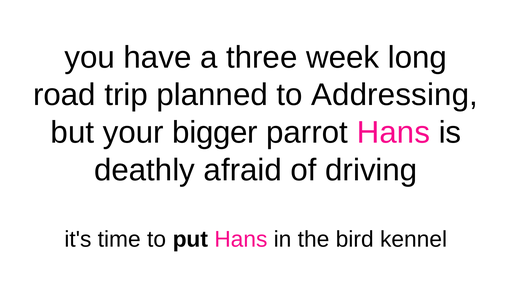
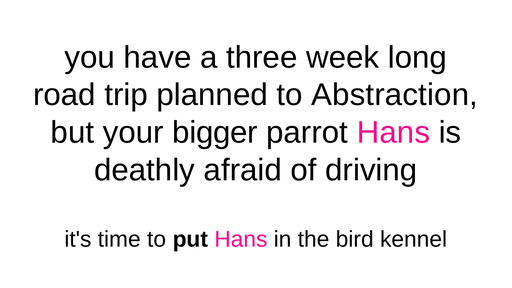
Addressing: Addressing -> Abstraction
